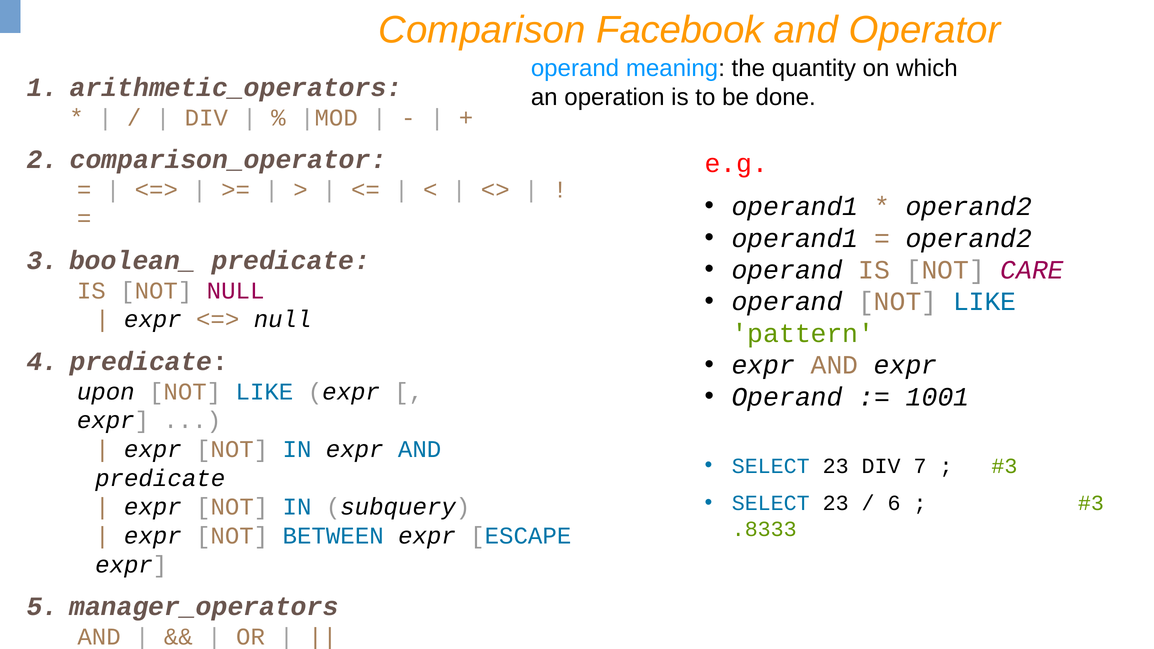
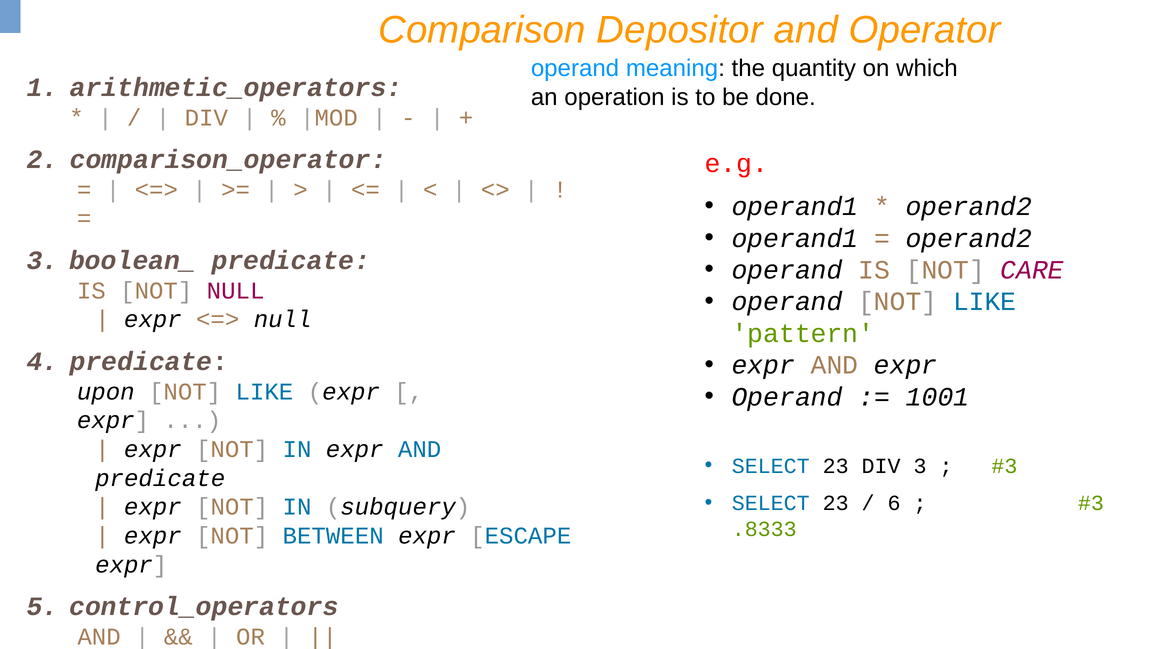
Facebook: Facebook -> Depositor
DIV 7: 7 -> 3
manager_operators: manager_operators -> control_operators
